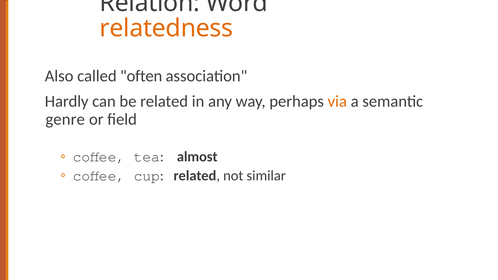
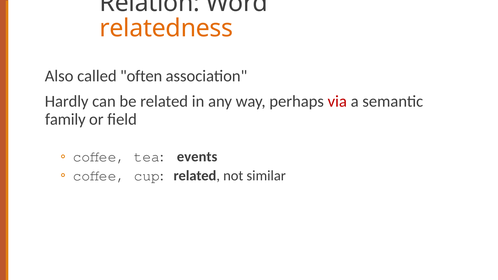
via colour: orange -> red
genre: genre -> family
almost: almost -> events
